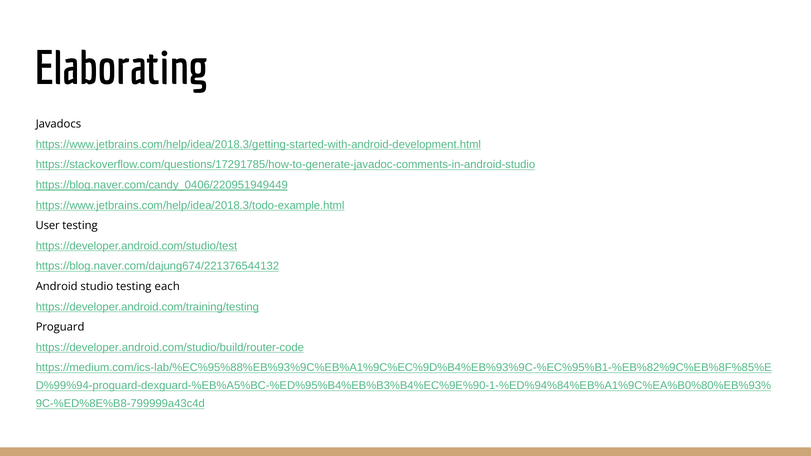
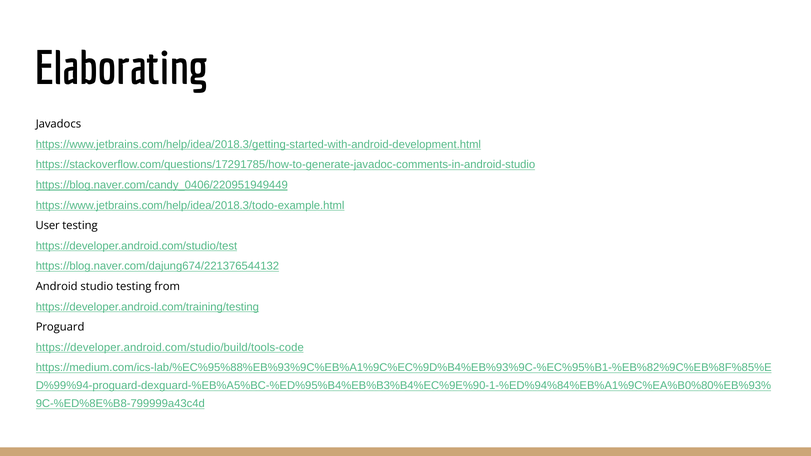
each: each -> from
https://developer.android.com/studio/build/router-code: https://developer.android.com/studio/build/router-code -> https://developer.android.com/studio/build/tools-code
